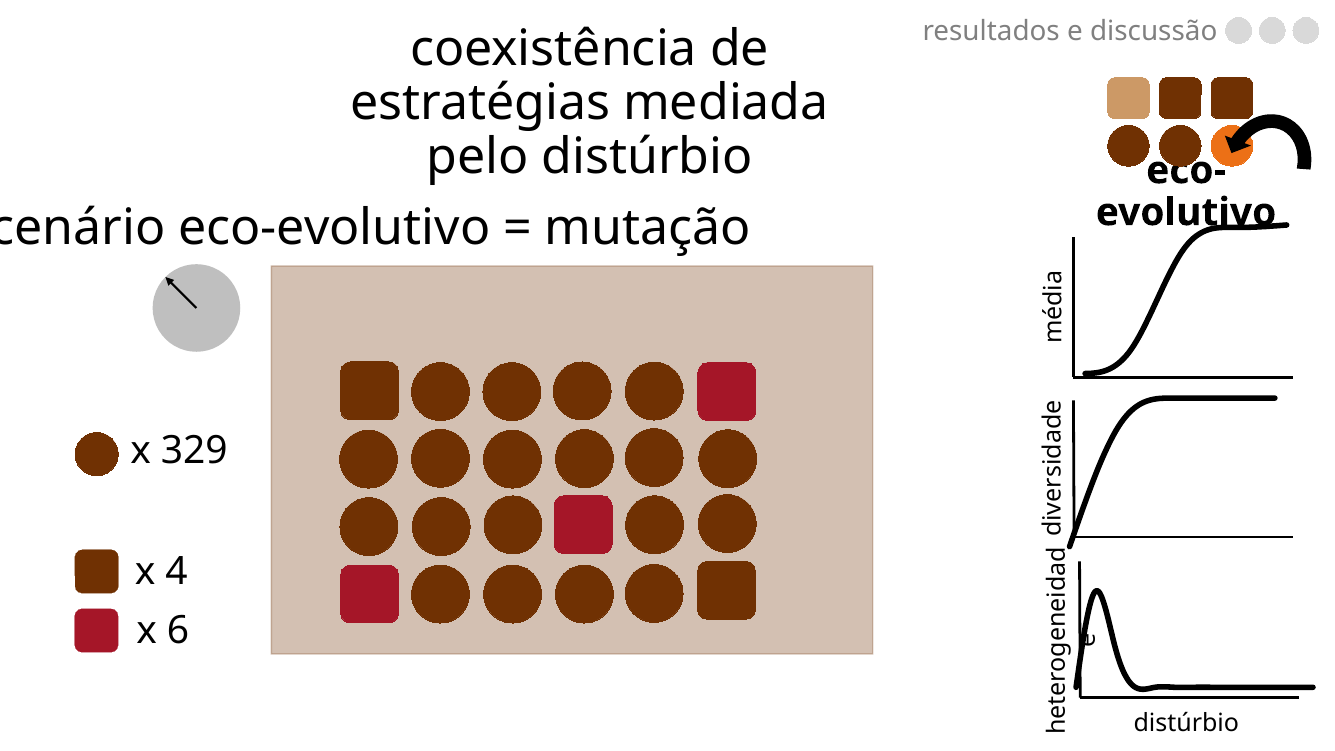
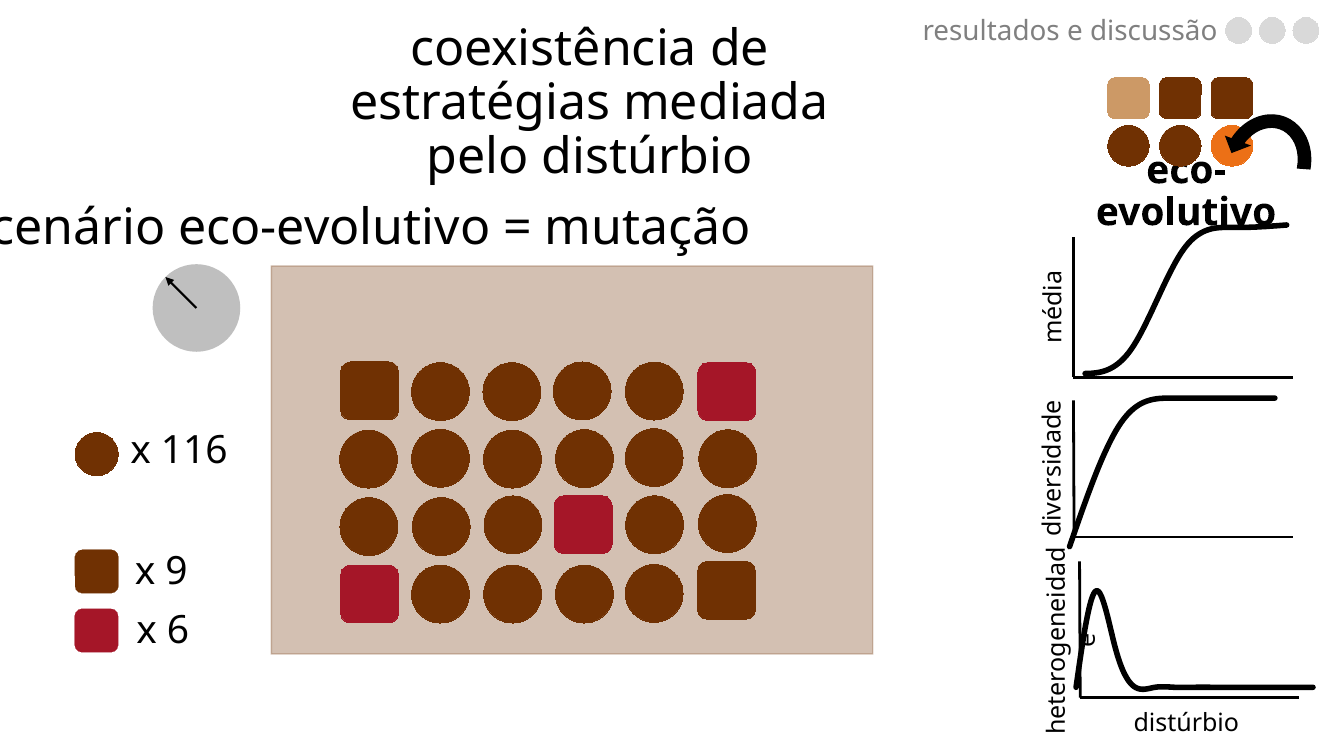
329: 329 -> 116
4: 4 -> 9
